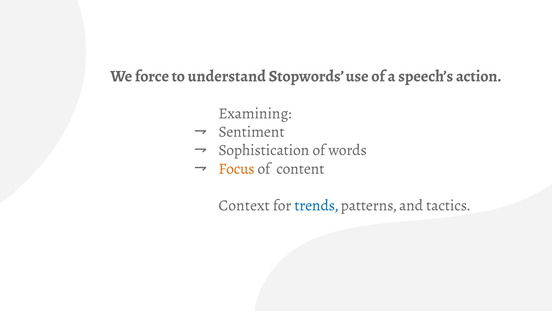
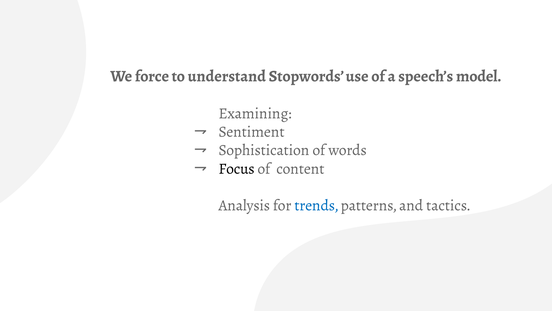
action: action -> model
Focus colour: orange -> black
Context: Context -> Analysis
